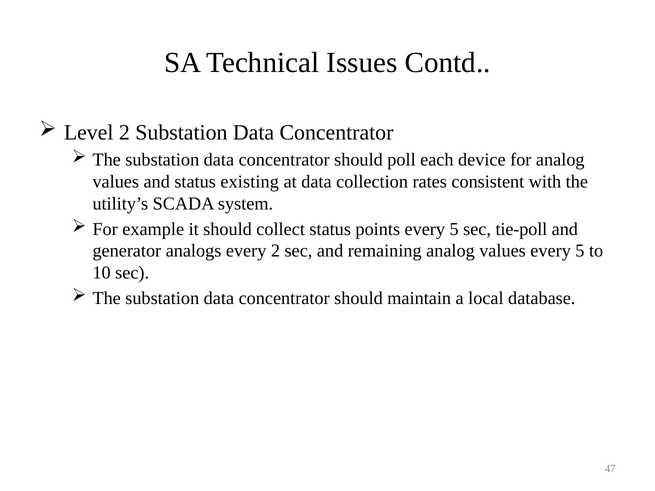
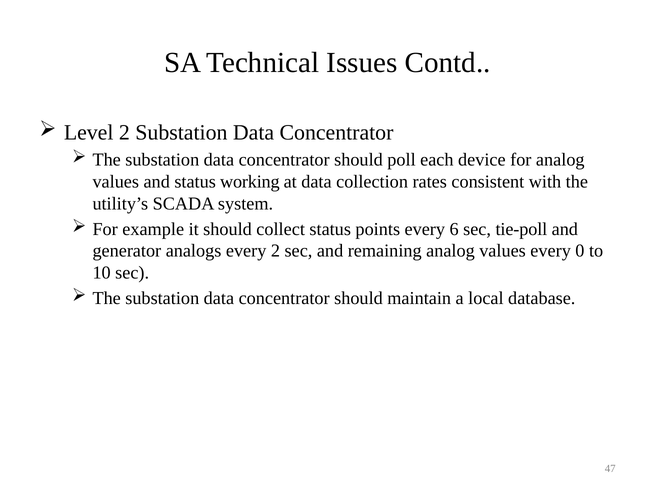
existing: existing -> working
points every 5: 5 -> 6
values every 5: 5 -> 0
